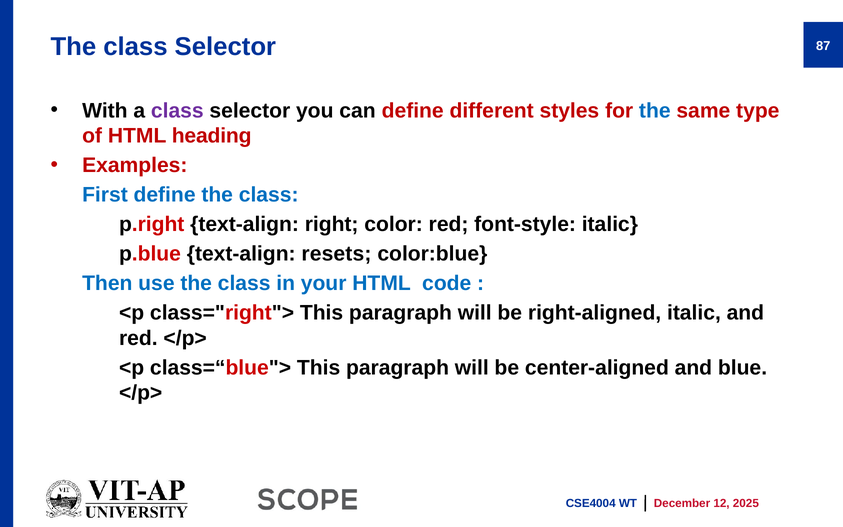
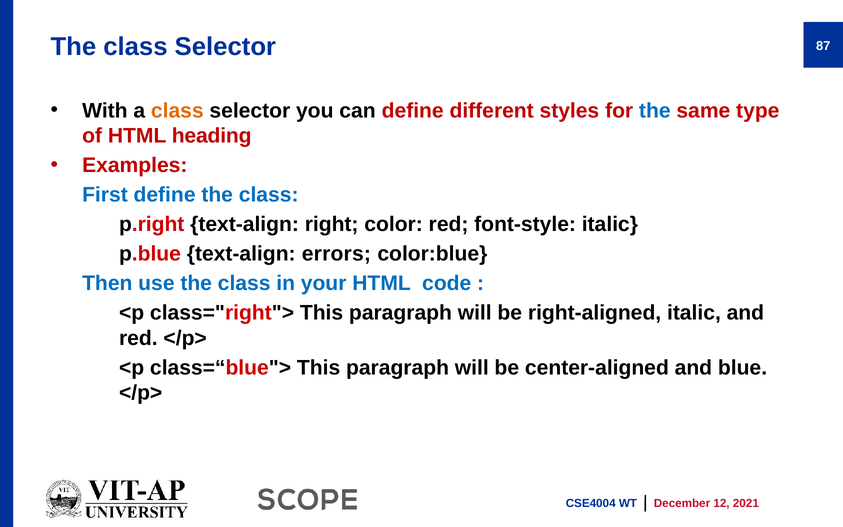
class at (177, 111) colour: purple -> orange
resets: resets -> errors
2025: 2025 -> 2021
